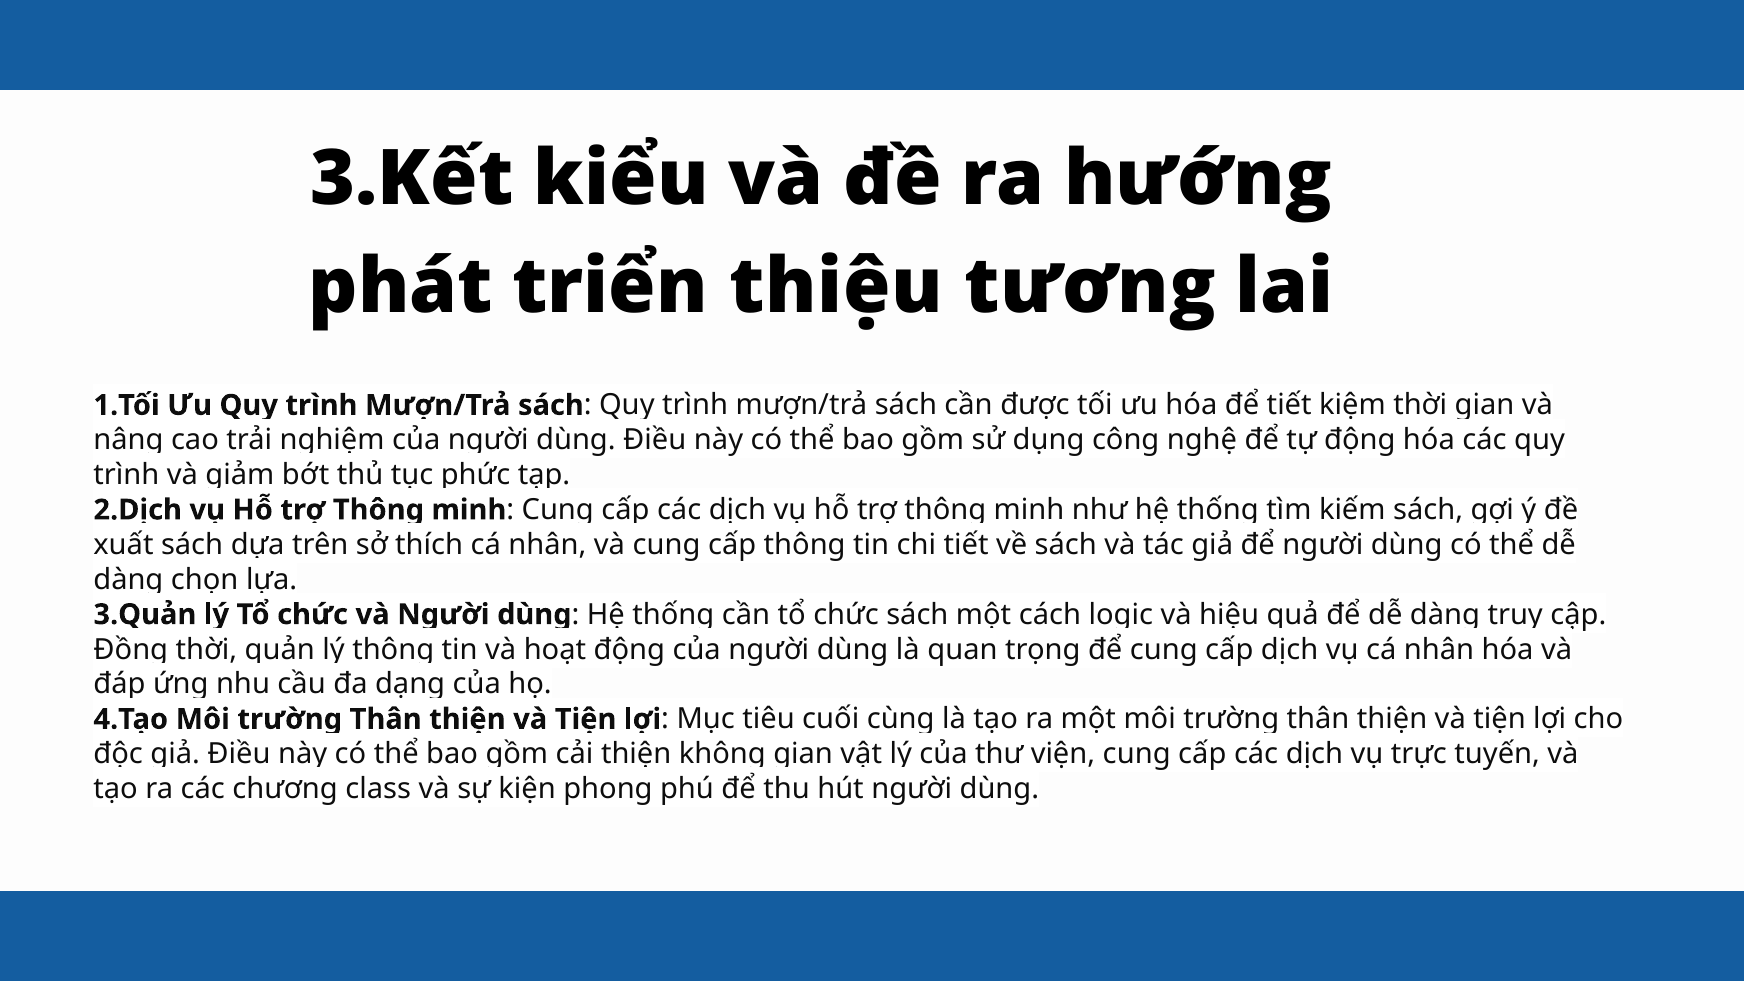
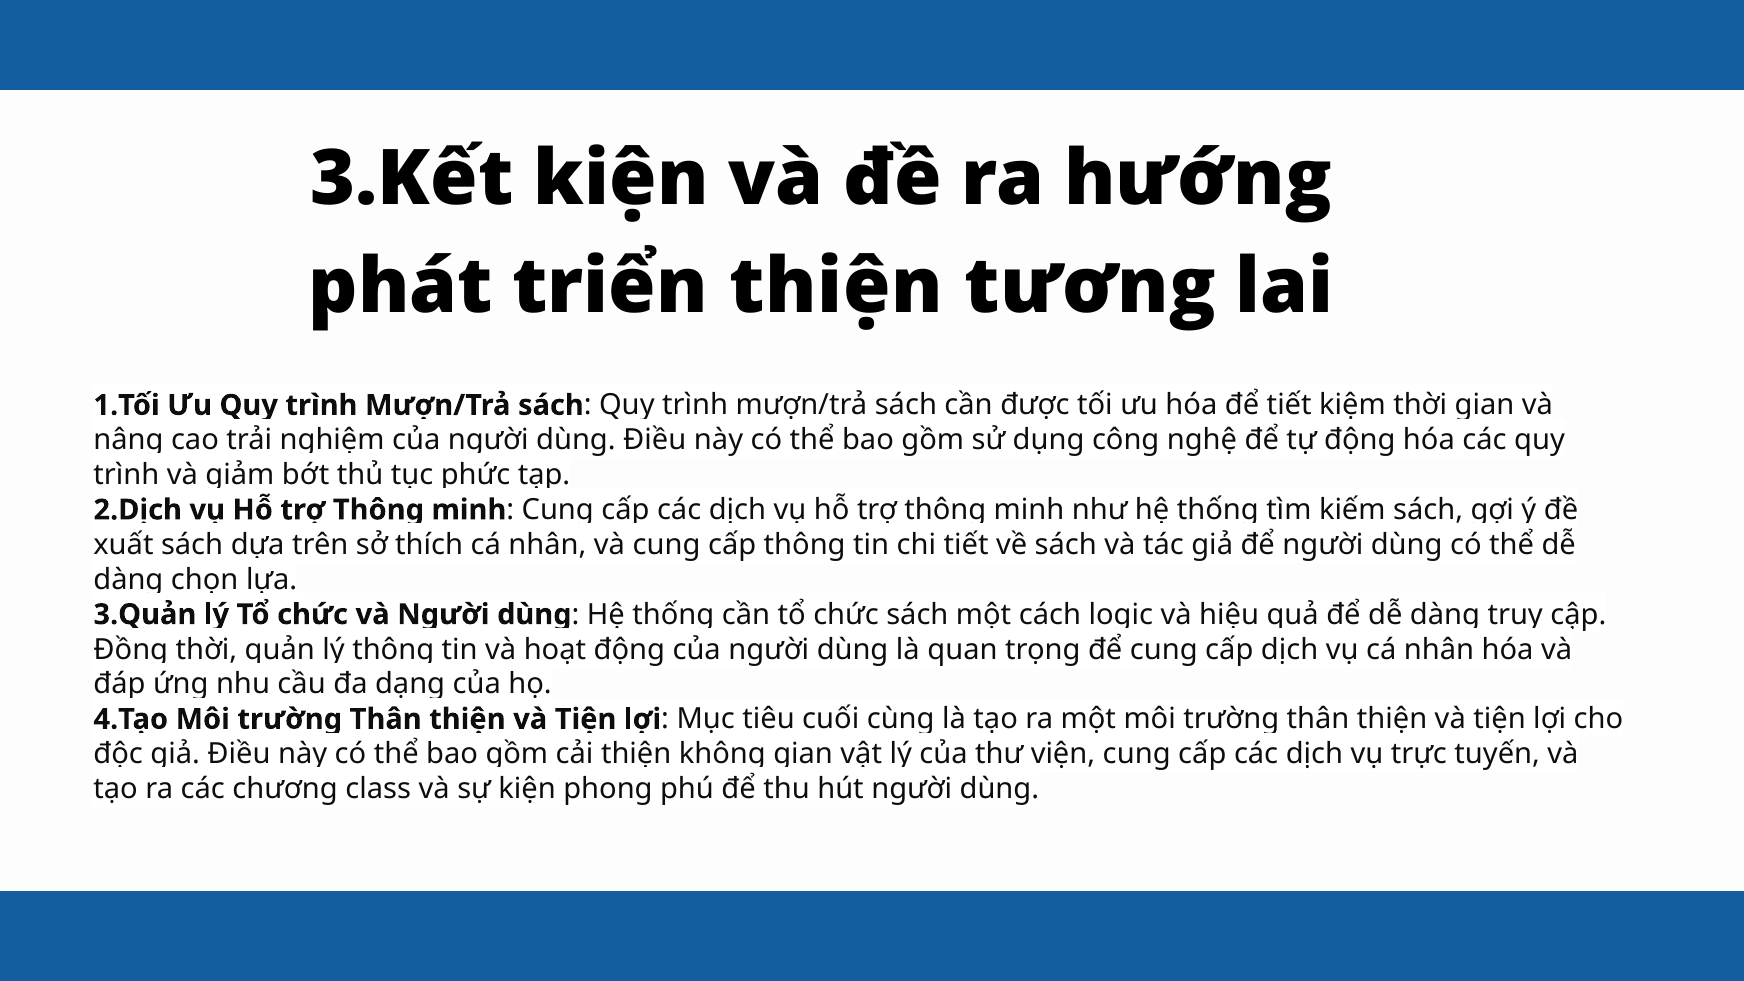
3.Kết kiểu: kiểu -> kiện
triển thiệu: thiệu -> thiện
